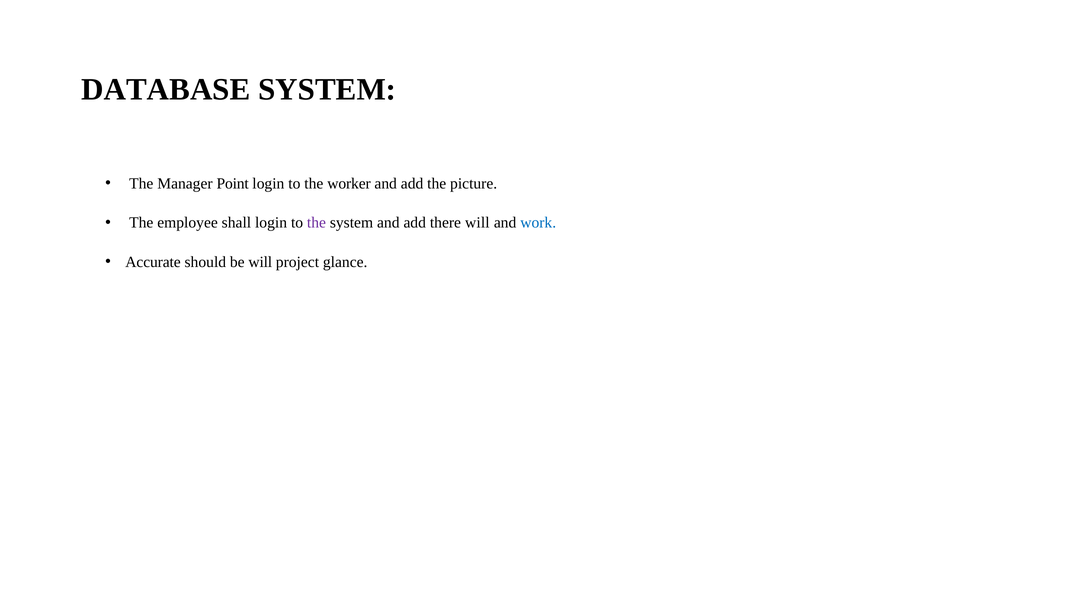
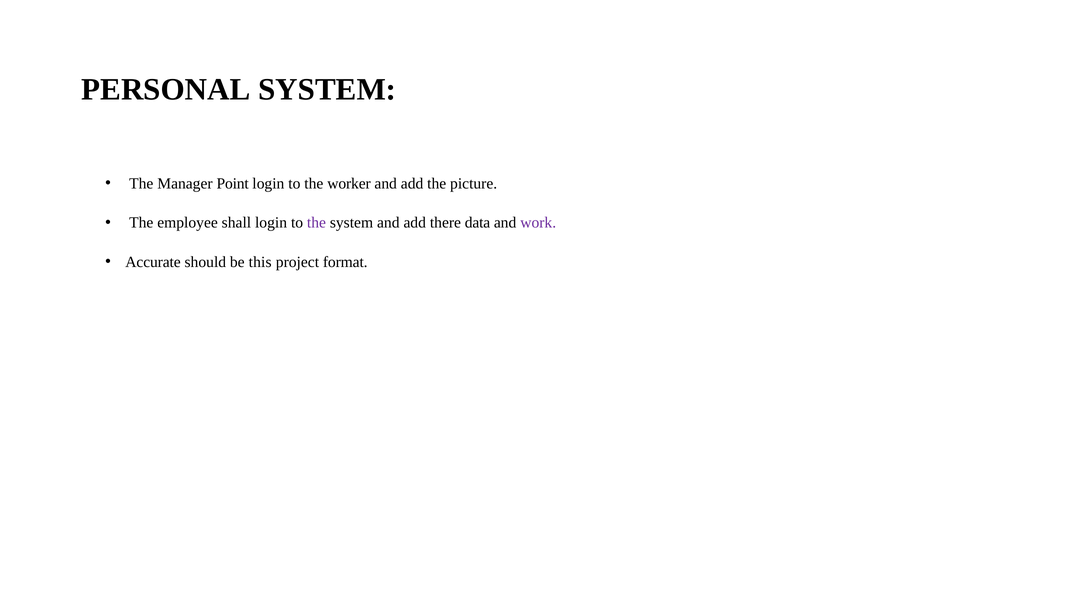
DATABASE: DATABASE -> PERSONAL
there will: will -> data
work colour: blue -> purple
be will: will -> this
glance: glance -> format
